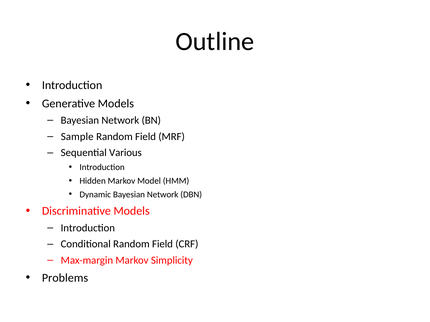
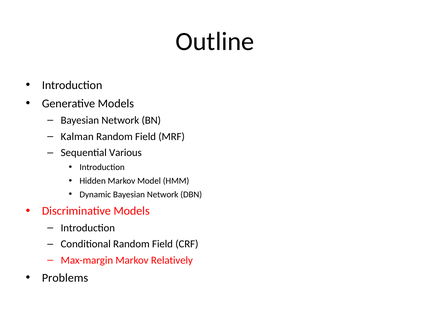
Sample: Sample -> Kalman
Simplicity: Simplicity -> Relatively
